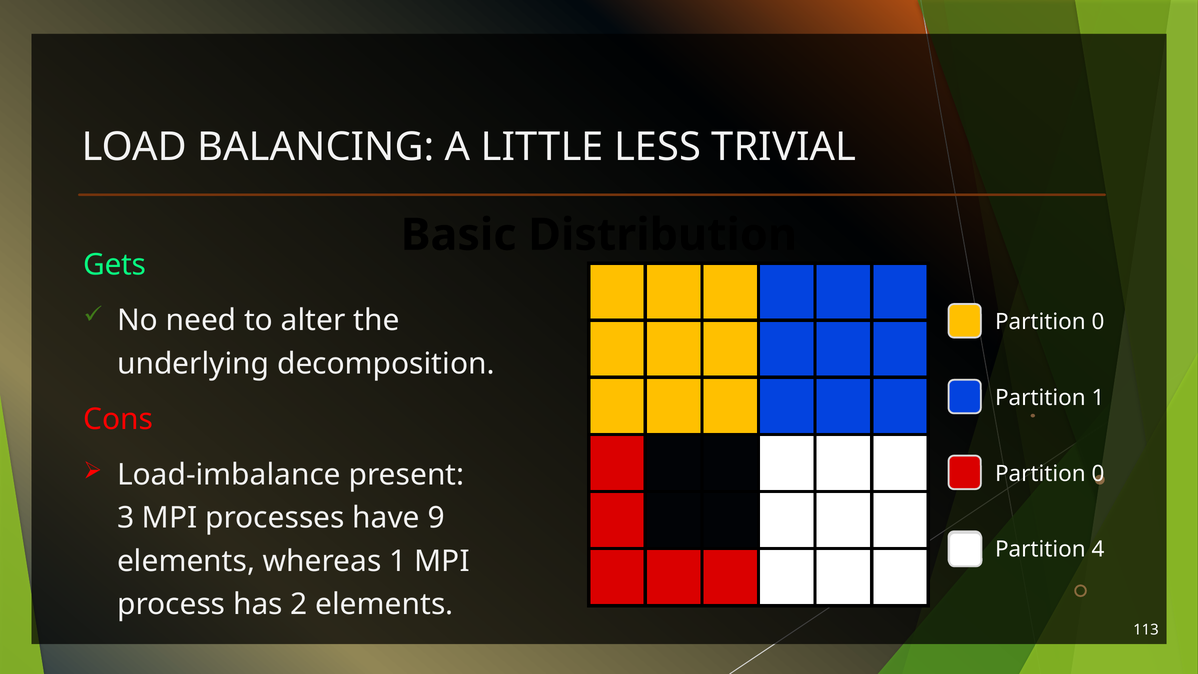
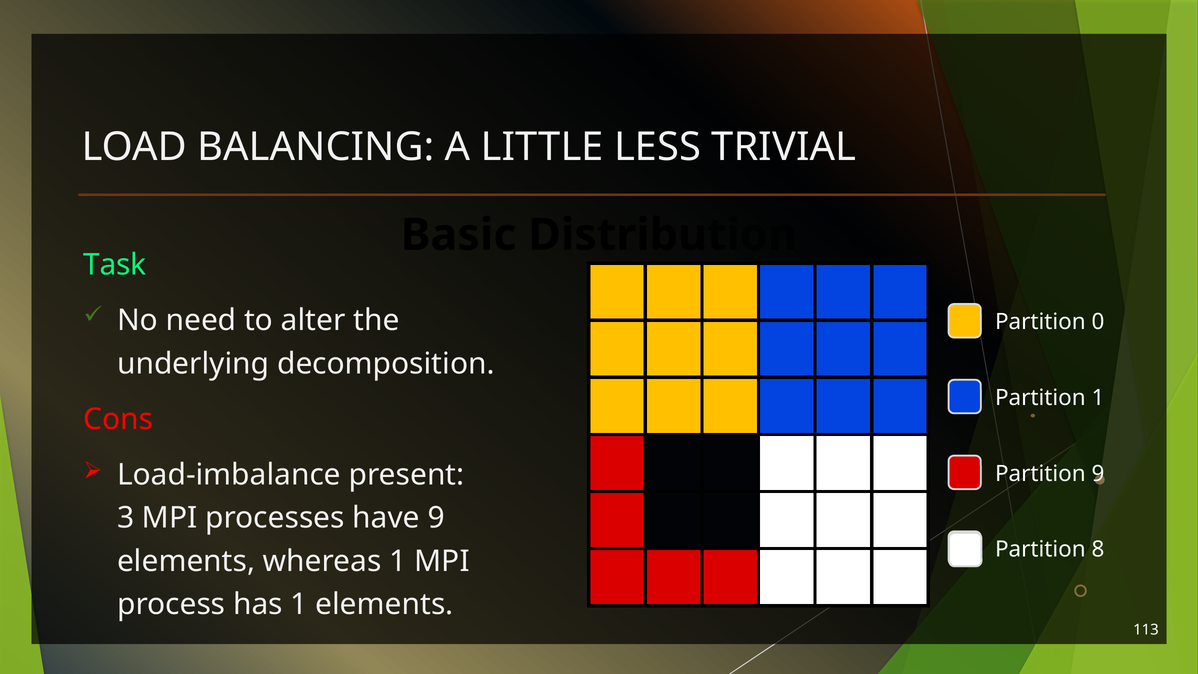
Gets: Gets -> Task
0 at (1098, 474): 0 -> 9
4: 4 -> 8
has 2: 2 -> 1
